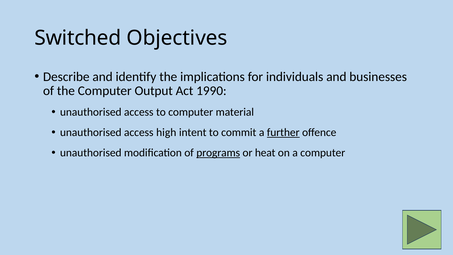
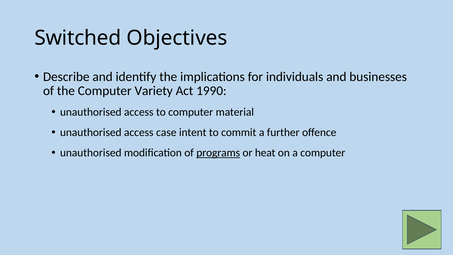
Output: Output -> Variety
high: high -> case
further underline: present -> none
